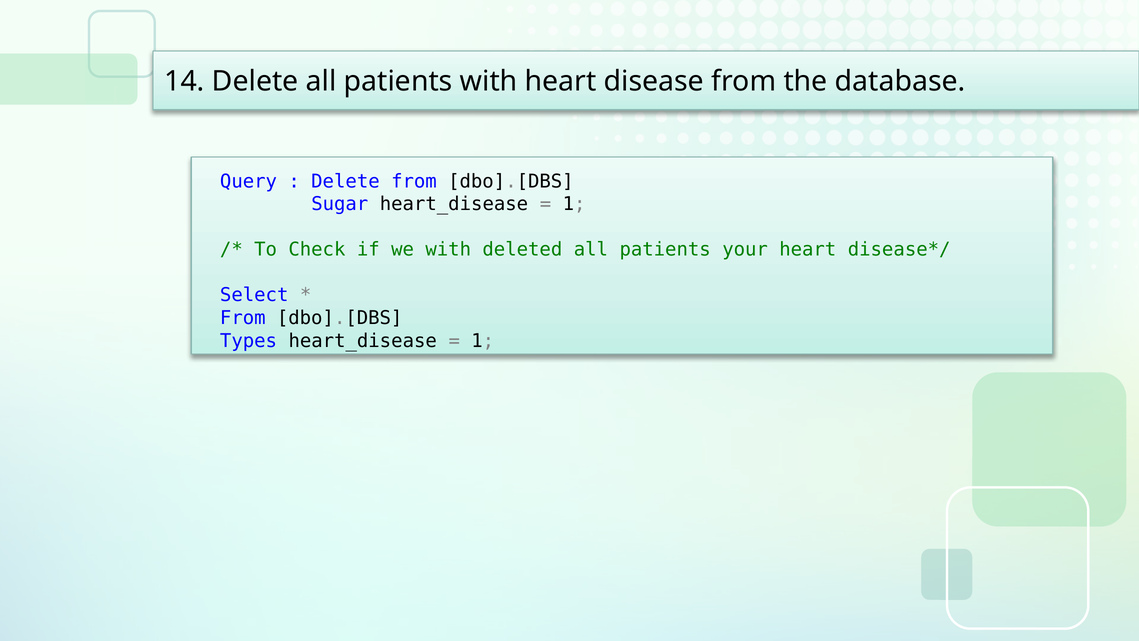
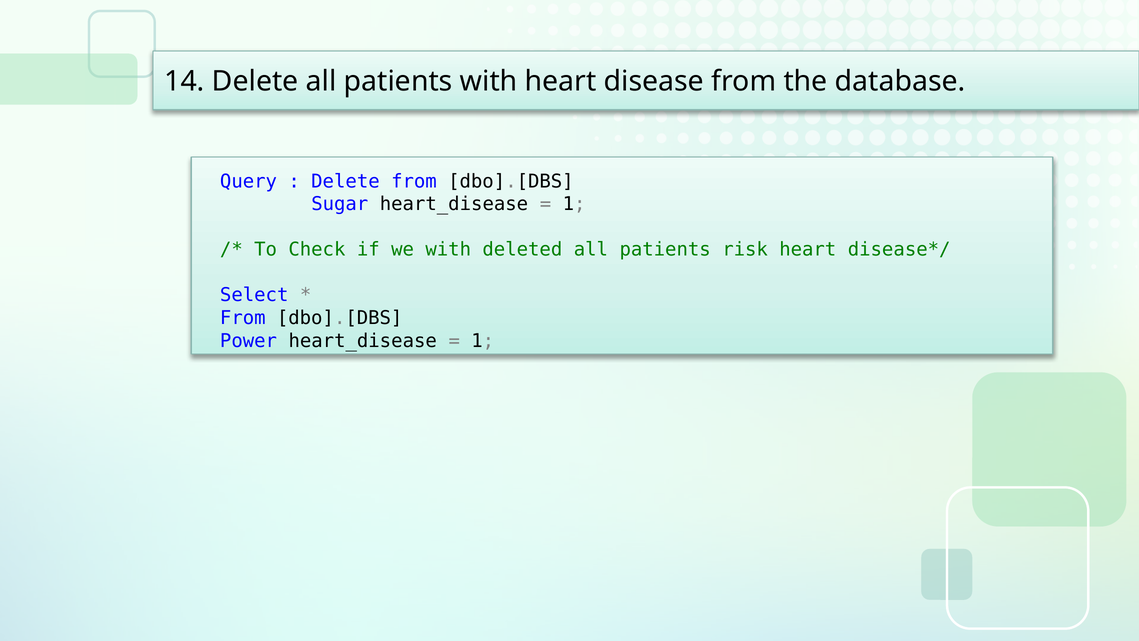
your: your -> risk
Types: Types -> Power
